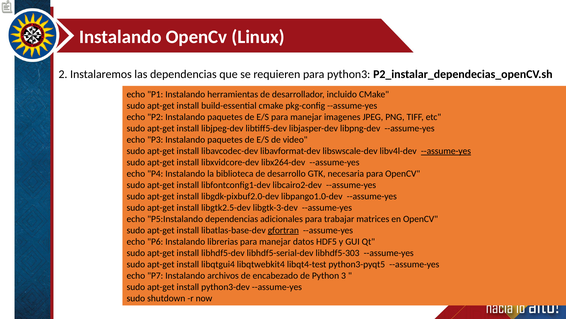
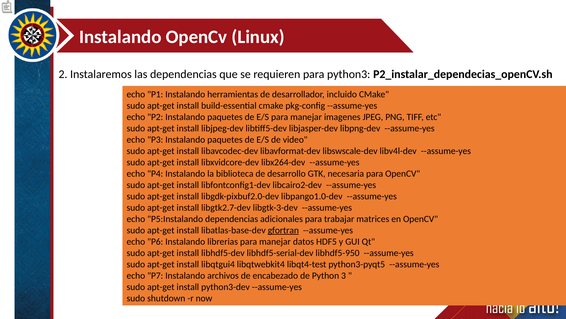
--assume-yes at (446, 151) underline: present -> none
libgtk2.5-dev: libgtk2.5-dev -> libgtk2.7-dev
libhdf5-303: libhdf5-303 -> libhdf5-950
